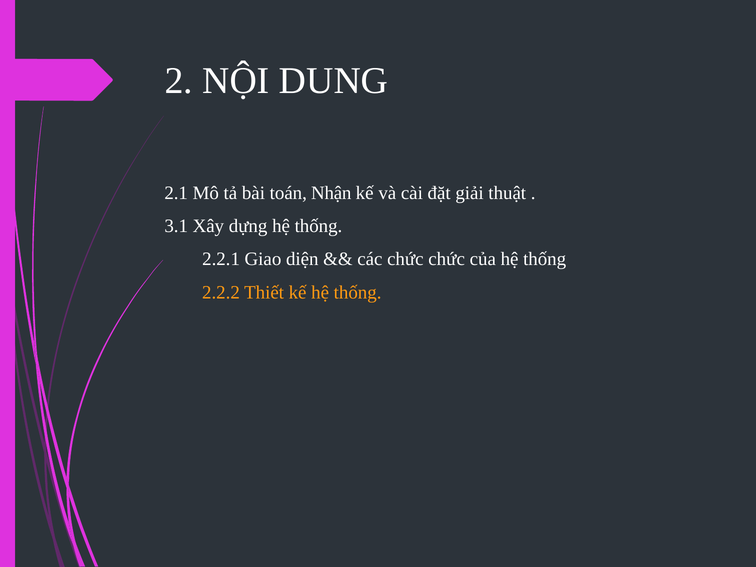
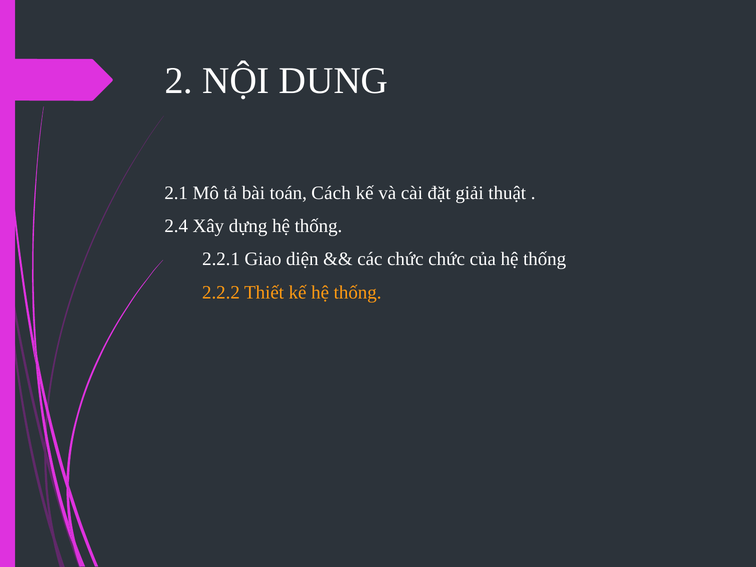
Nhận: Nhận -> Cách
3.1: 3.1 -> 2.4
